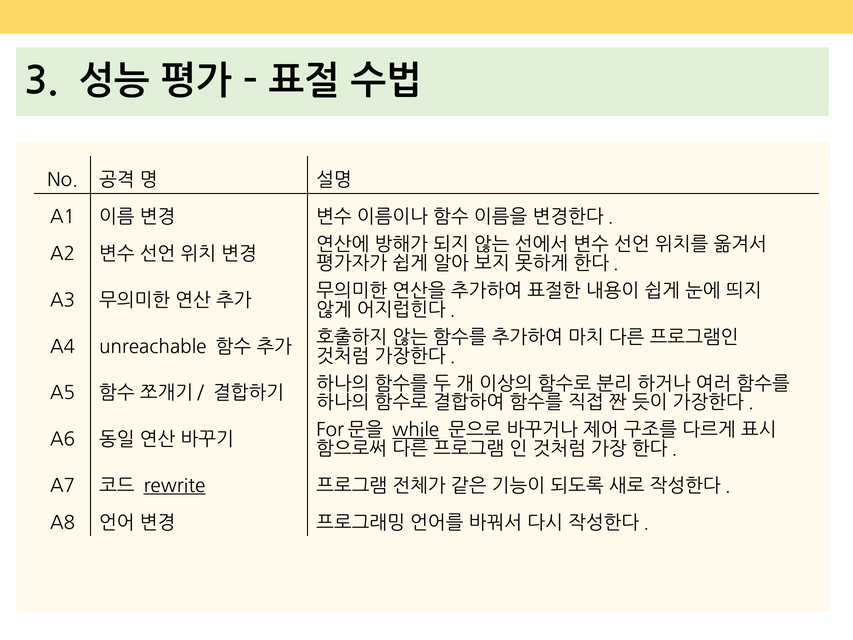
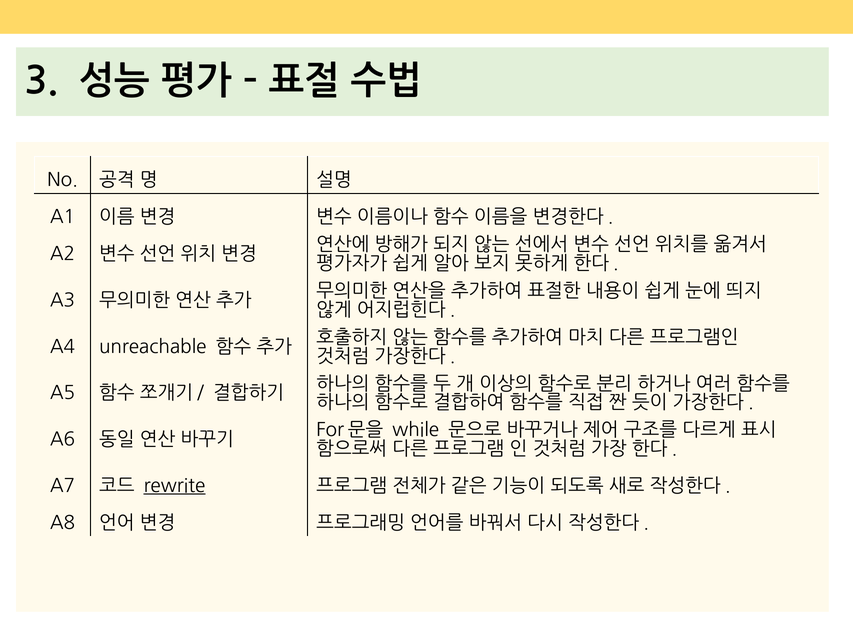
while underline: present -> none
